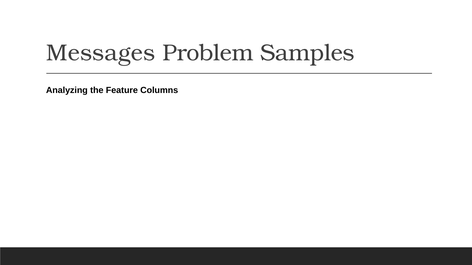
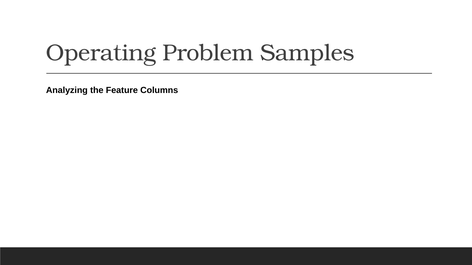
Messages: Messages -> Operating
